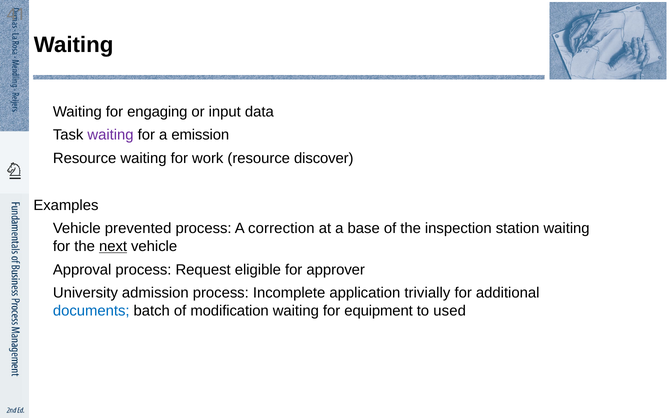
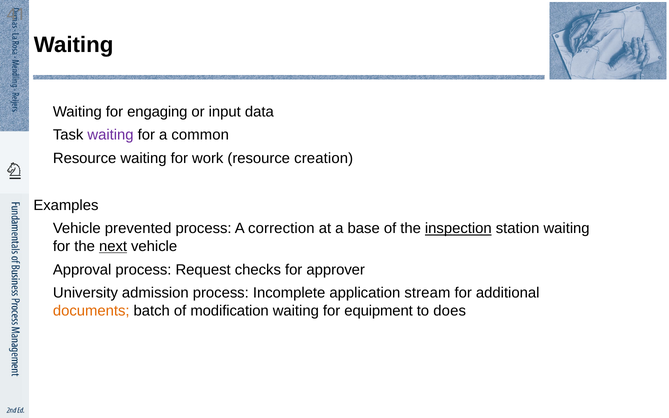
emission: emission -> common
discover: discover -> creation
inspection underline: none -> present
eligible: eligible -> checks
trivially: trivially -> stream
documents colour: blue -> orange
used: used -> does
